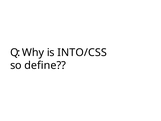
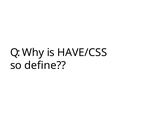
INTO/CSS: INTO/CSS -> HAVE/CSS
